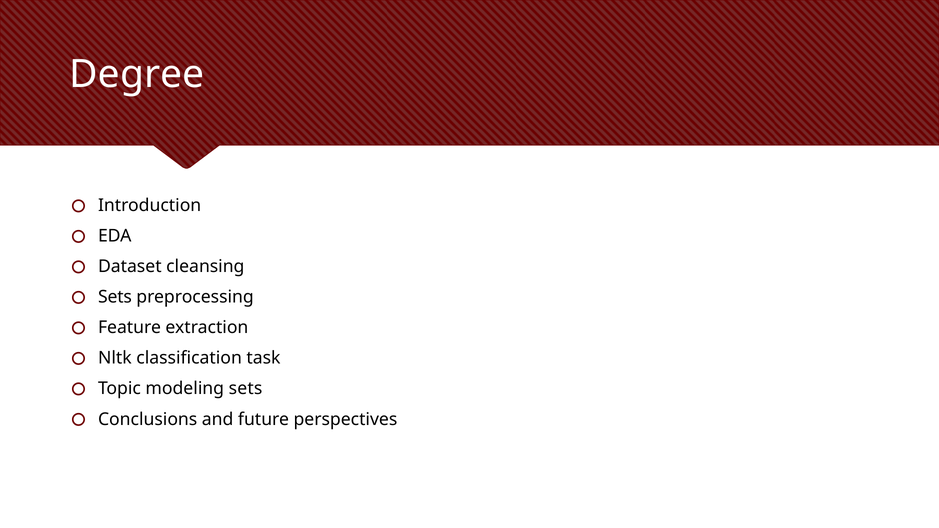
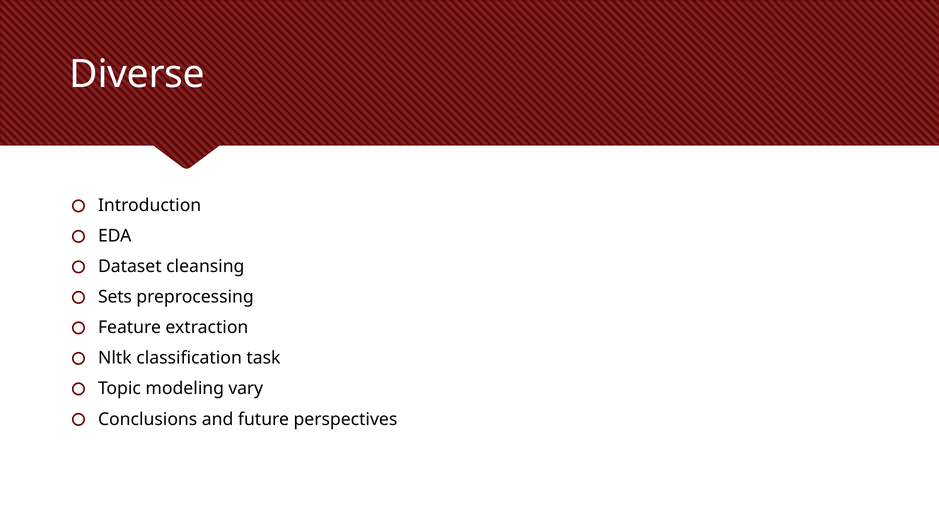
Degree: Degree -> Diverse
modeling sets: sets -> vary
